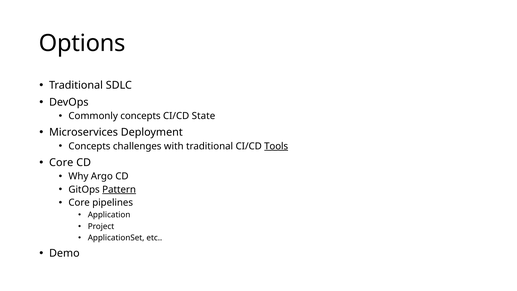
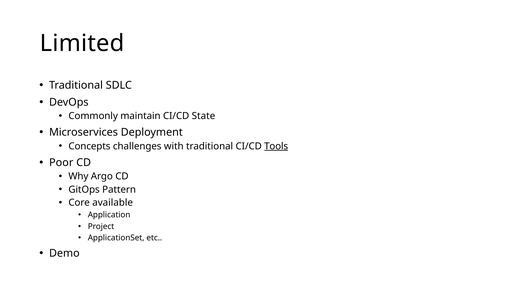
Options: Options -> Limited
Commonly concepts: concepts -> maintain
Core at (61, 162): Core -> Poor
Pattern underline: present -> none
pipelines: pipelines -> available
